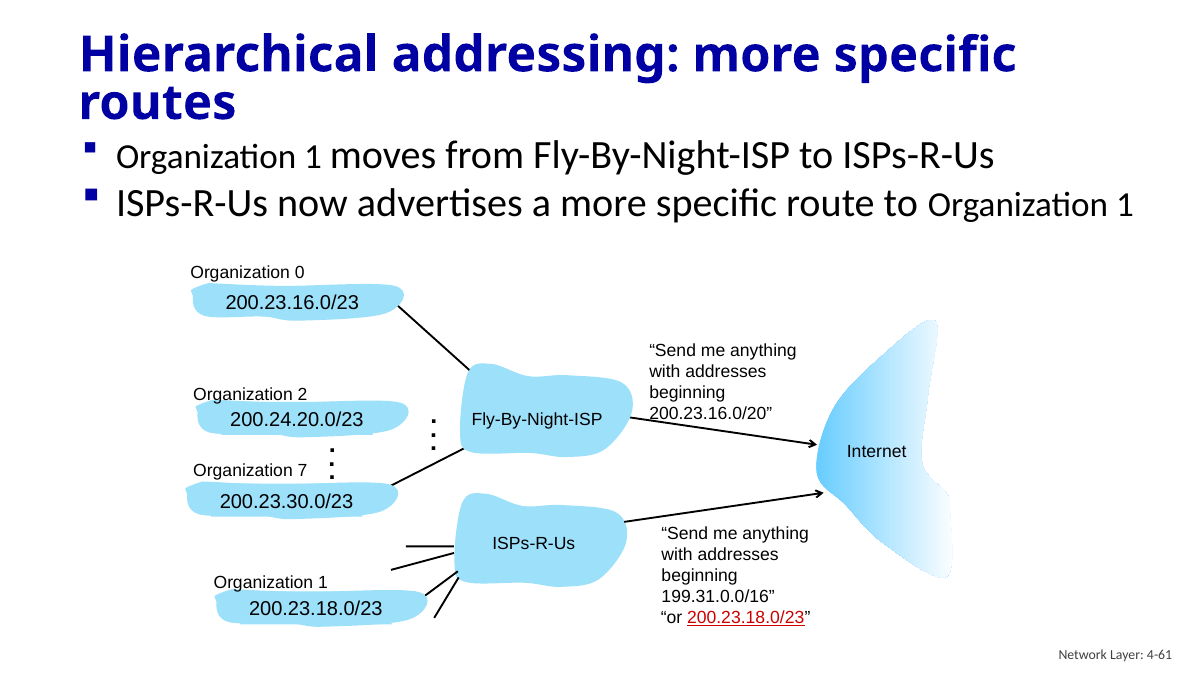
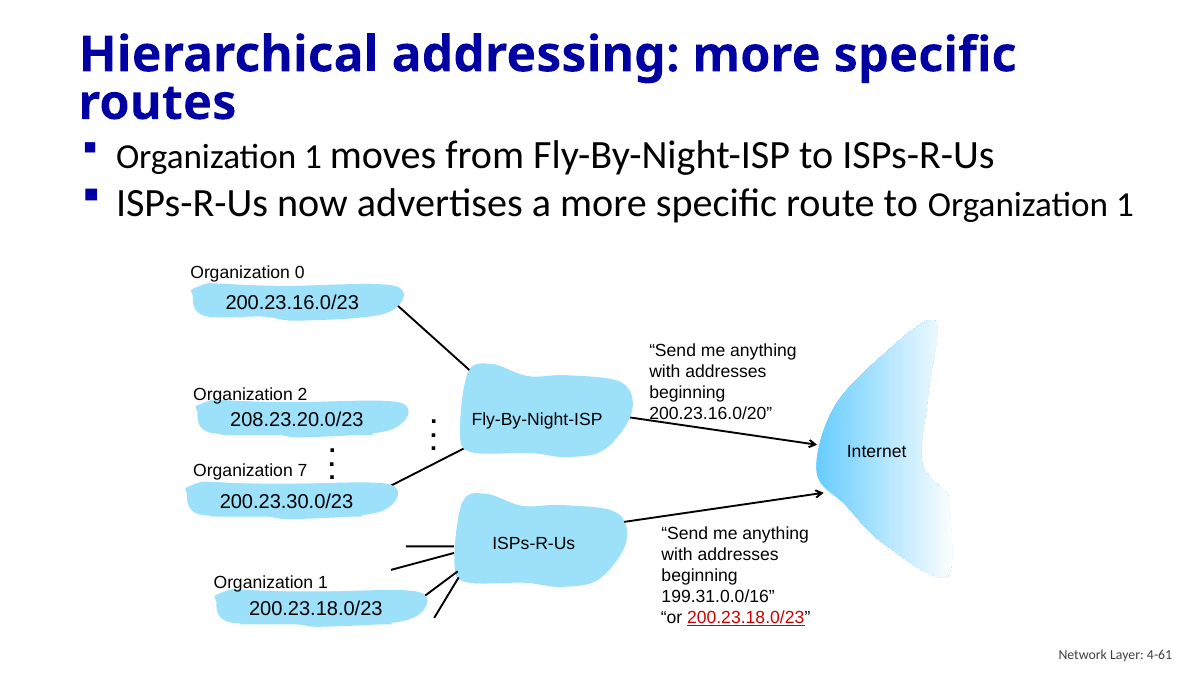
200.24.20.0/23: 200.24.20.0/23 -> 208.23.20.0/23
